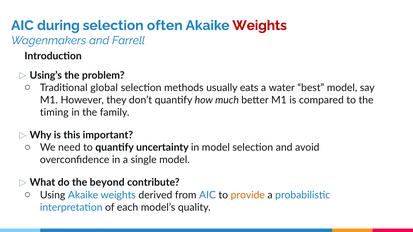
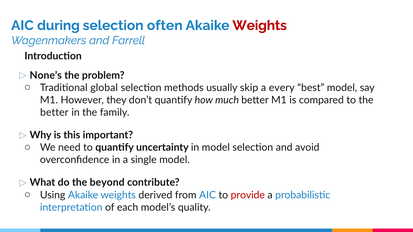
Using’s: Using’s -> None’s
eats: eats -> skip
water: water -> every
timing at (54, 113): timing -> better
provide colour: orange -> red
